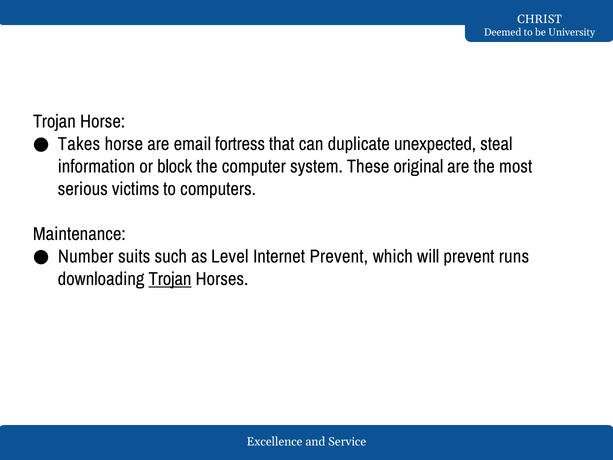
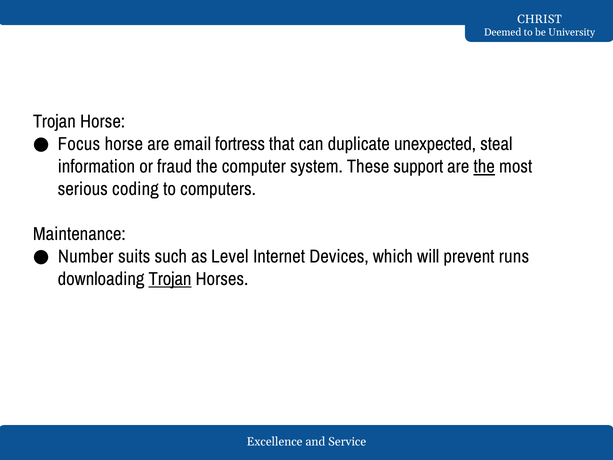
Takes: Takes -> Focus
block: block -> fraud
original: original -> support
the at (484, 167) underline: none -> present
victims: victims -> coding
Internet Prevent: Prevent -> Devices
